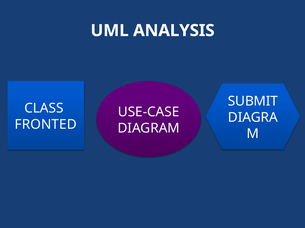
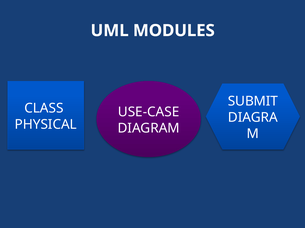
ANALYSIS: ANALYSIS -> MODULES
FRONTED: FRONTED -> PHYSICAL
